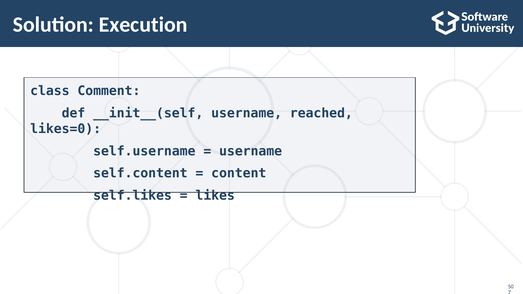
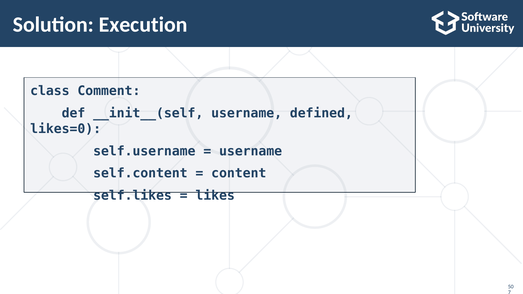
reached: reached -> defined
